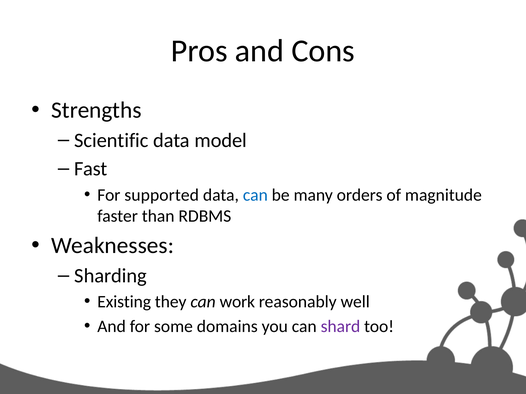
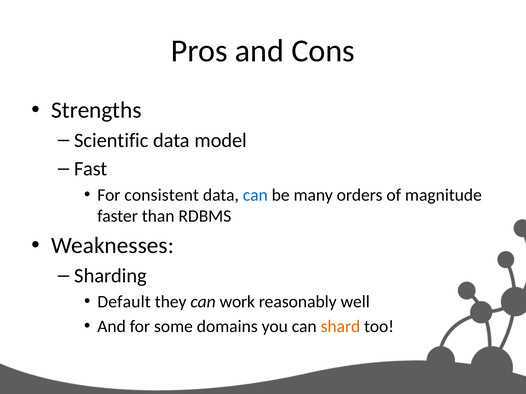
supported: supported -> consistent
Existing: Existing -> Default
shard colour: purple -> orange
